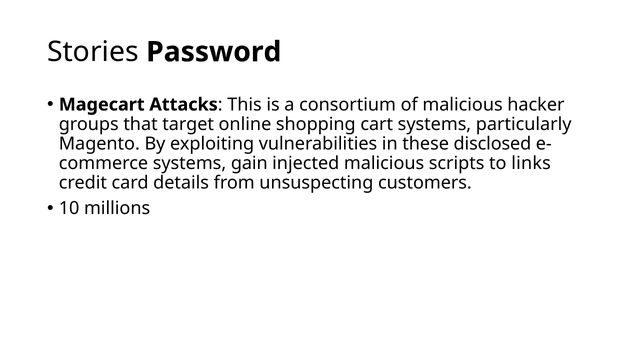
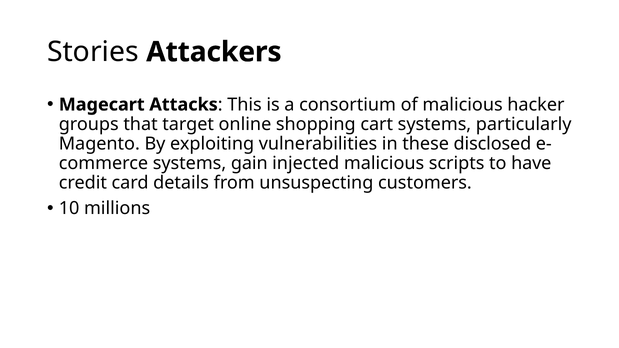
Password: Password -> Attackers
links: links -> have
